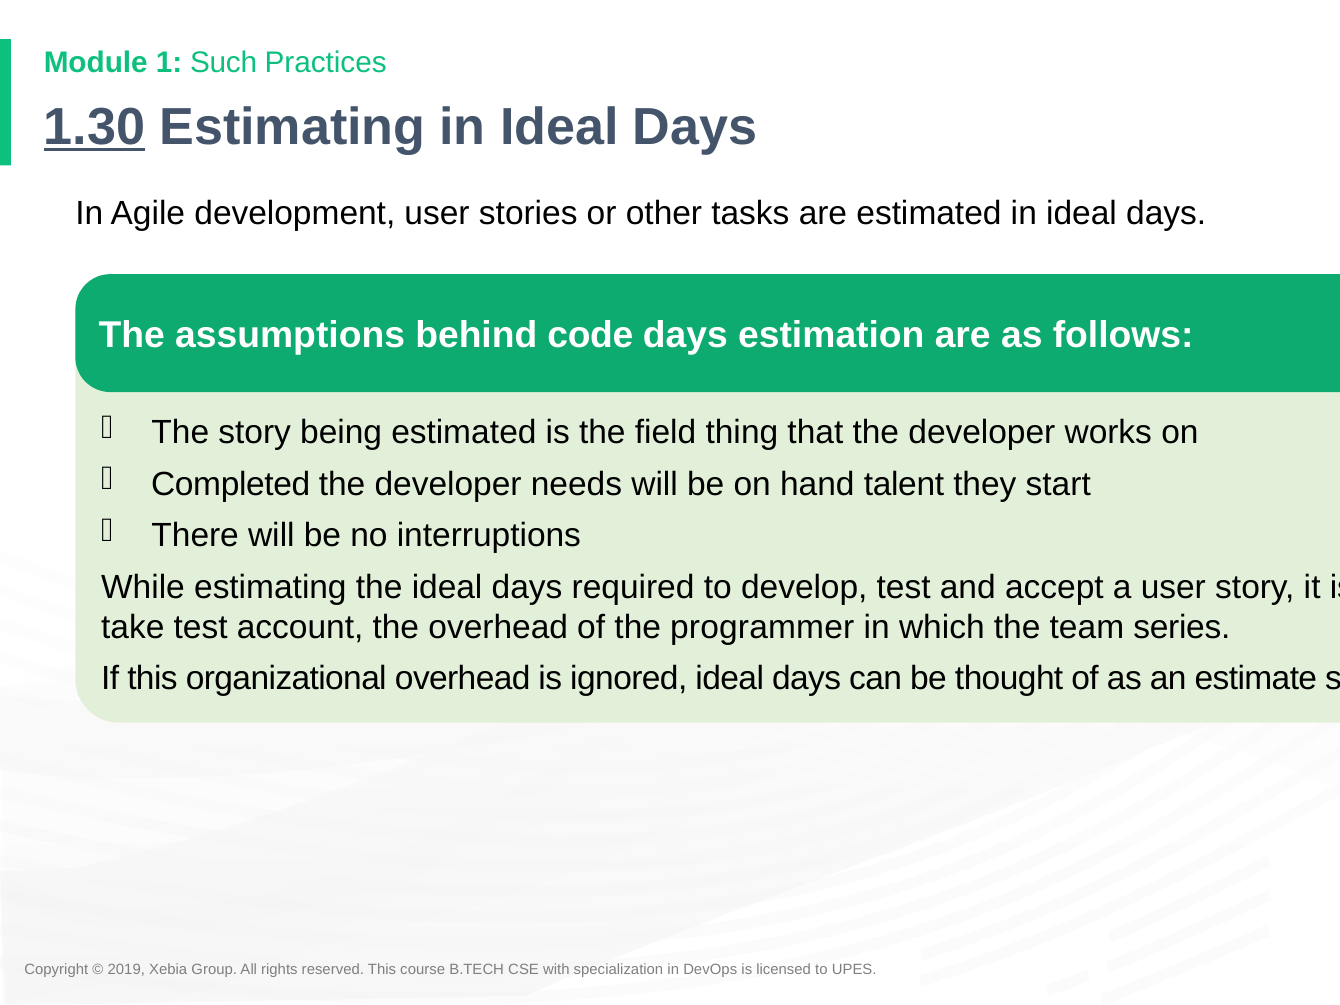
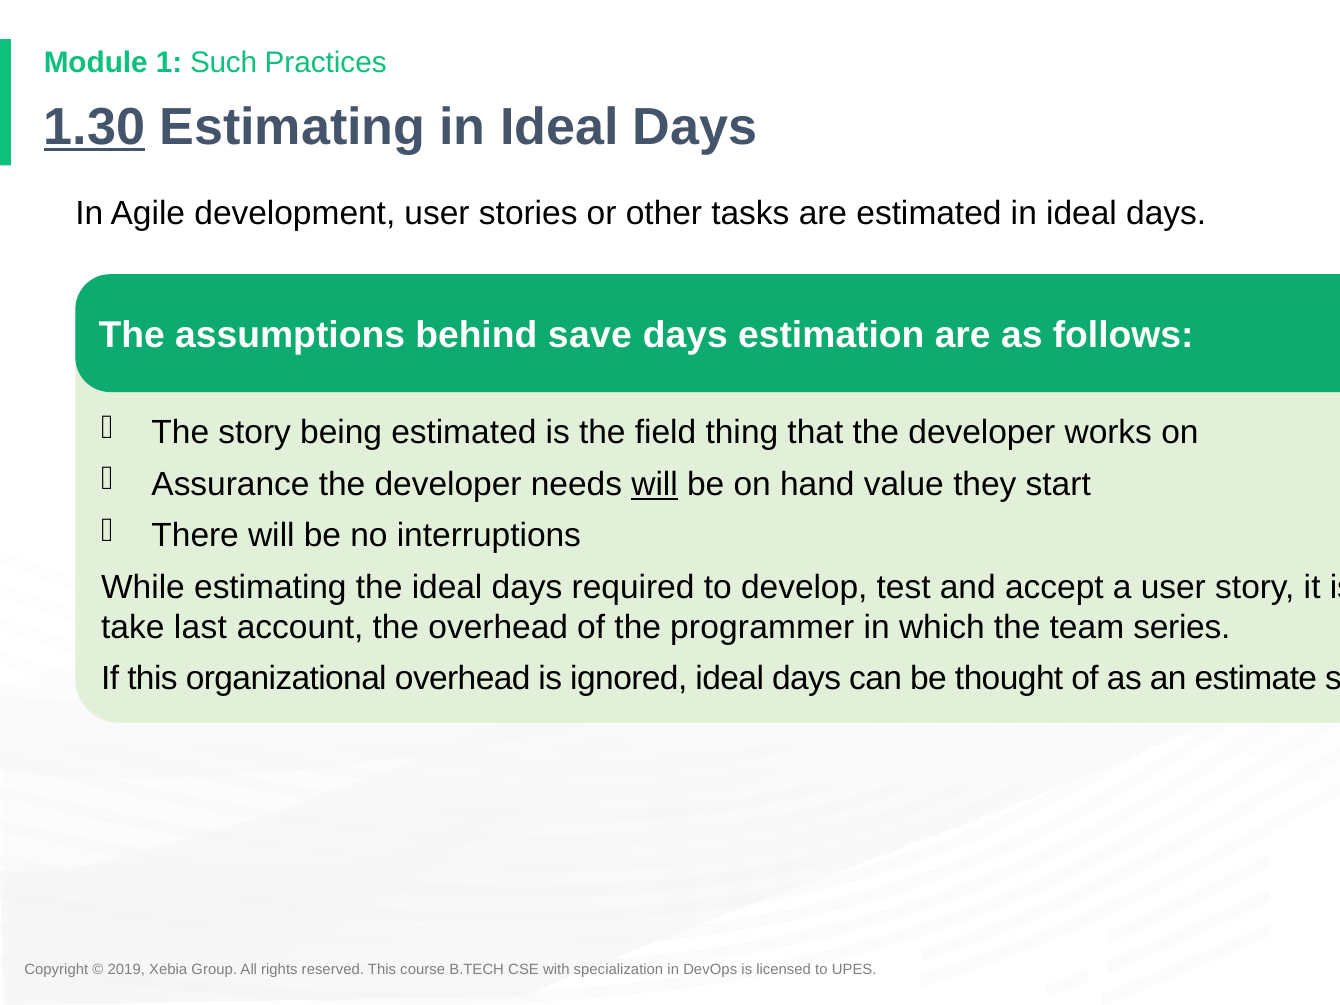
code: code -> save
Completed: Completed -> Assurance
will at (655, 484) underline: none -> present
talent: talent -> value
take test: test -> last
